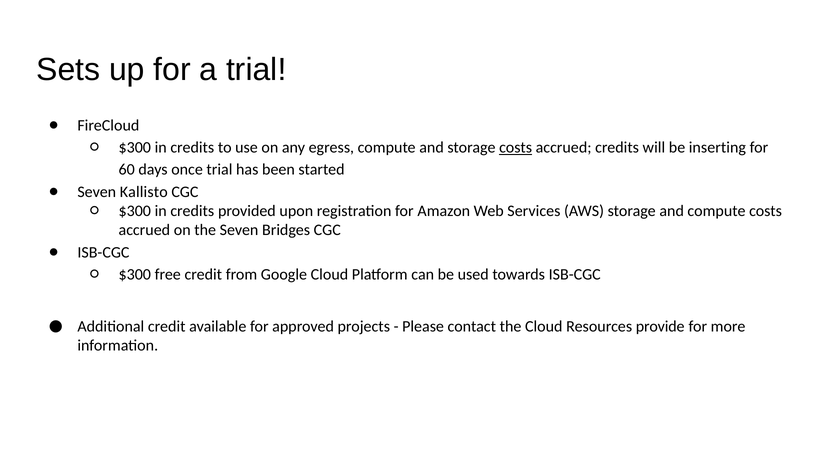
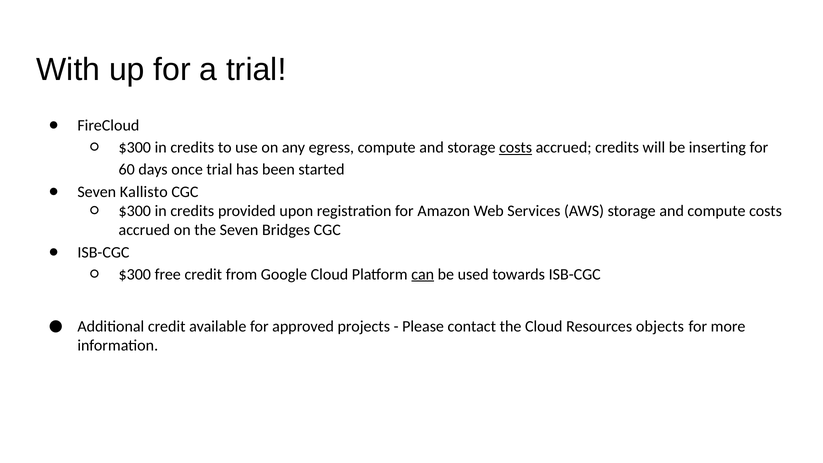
Sets: Sets -> With
can underline: none -> present
provide: provide -> objects
